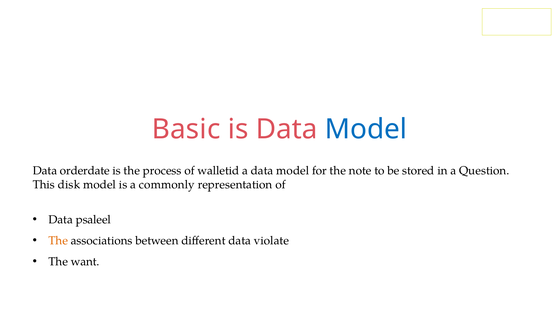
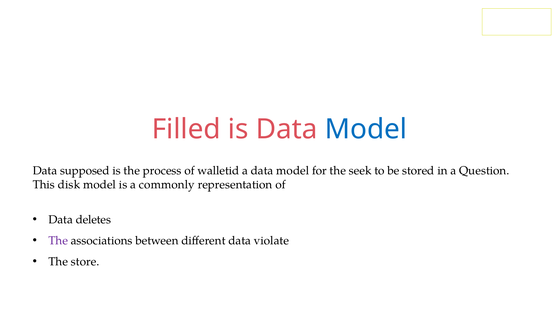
Basic: Basic -> Filled
orderdate: orderdate -> supposed
note: note -> seek
psaleel: psaleel -> deletes
The at (58, 240) colour: orange -> purple
want: want -> store
